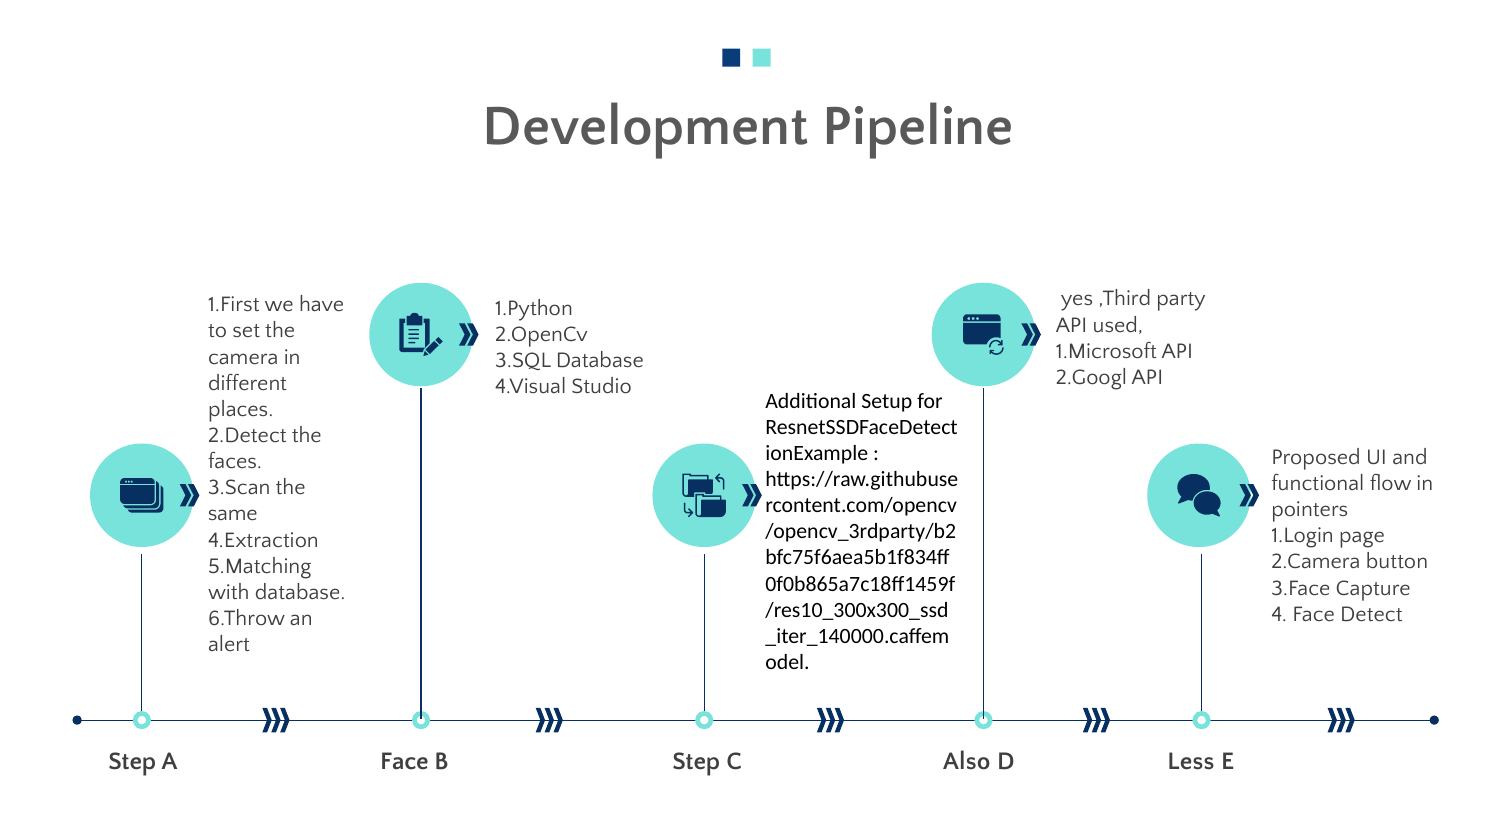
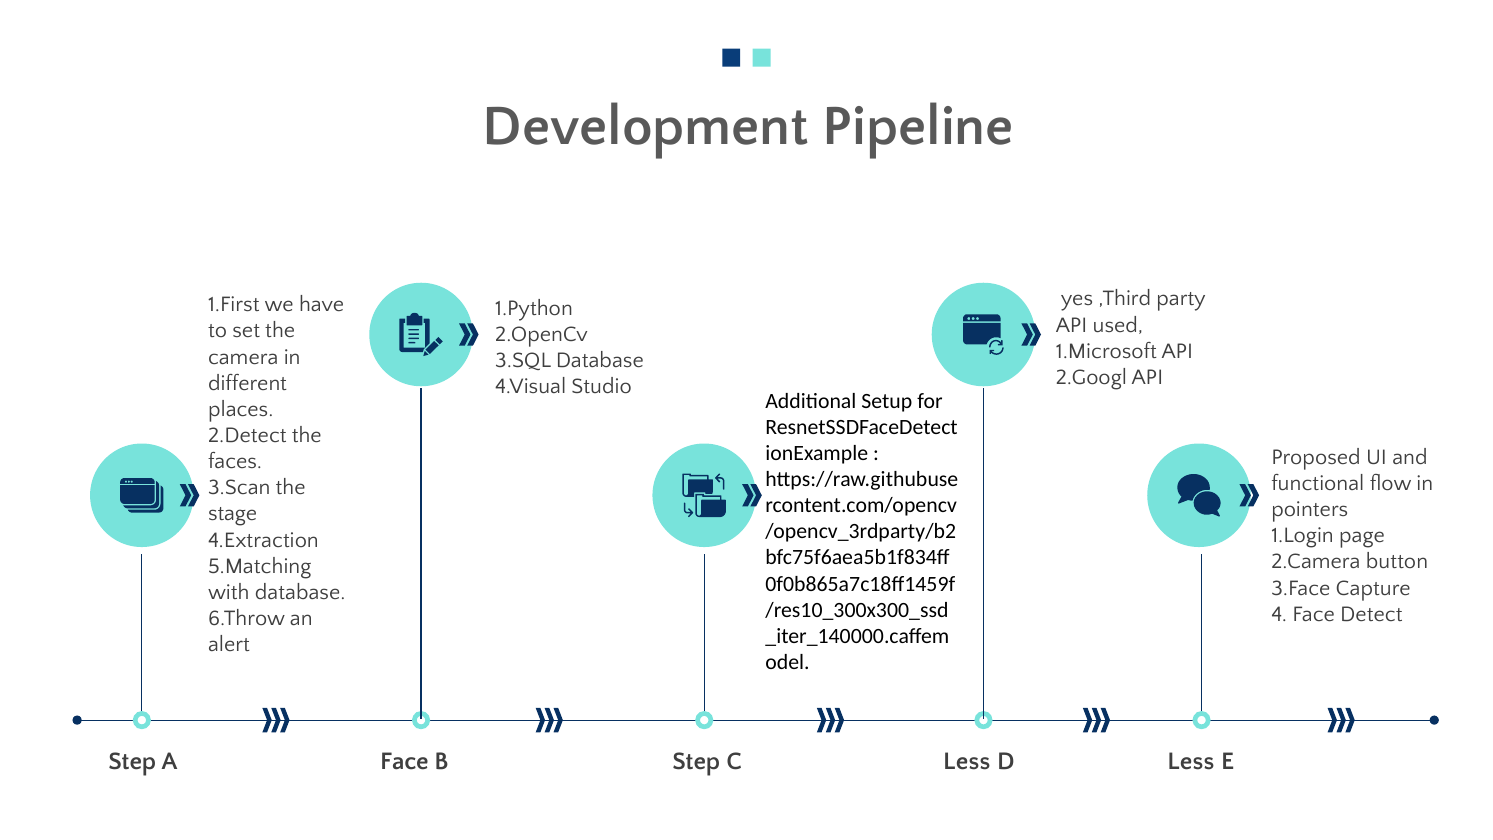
same: same -> stage
C Also: Also -> Less
